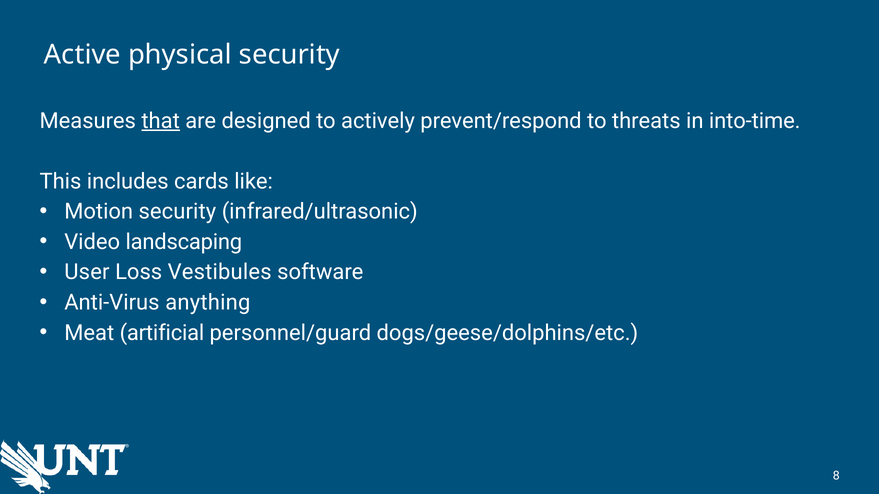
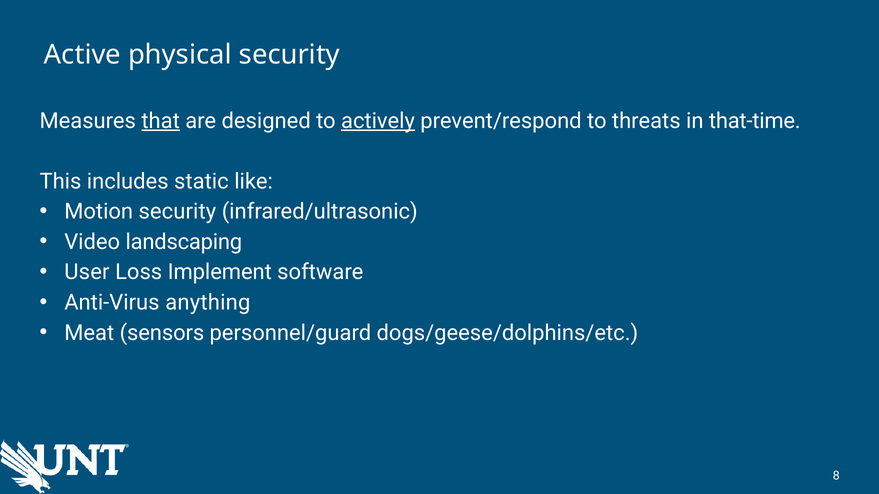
actively underline: none -> present
into-time: into-time -> that-time
cards: cards -> static
Vestibules: Vestibules -> Implement
artificial: artificial -> sensors
